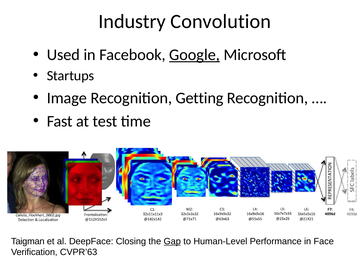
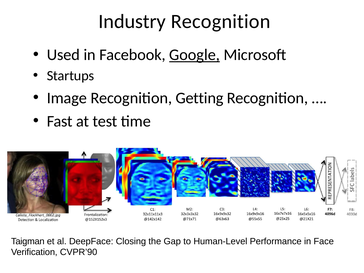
Industry Convolution: Convolution -> Recognition
Gap underline: present -> none
CVPR’63: CVPR’63 -> CVPR’90
